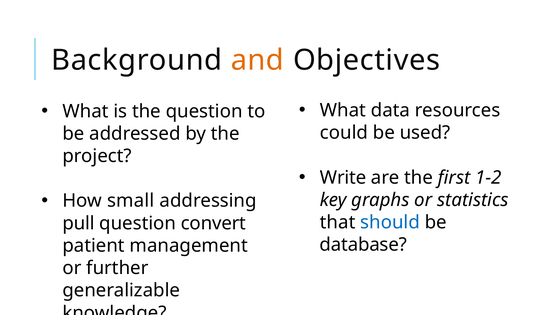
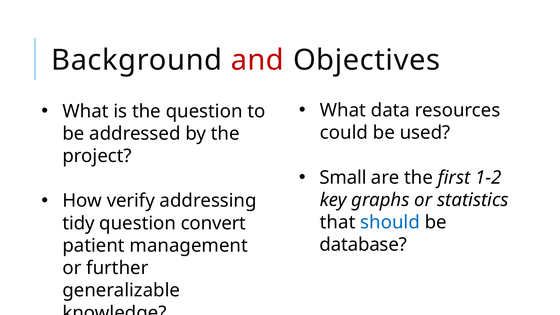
and colour: orange -> red
Write: Write -> Small
small: small -> verify
pull: pull -> tidy
